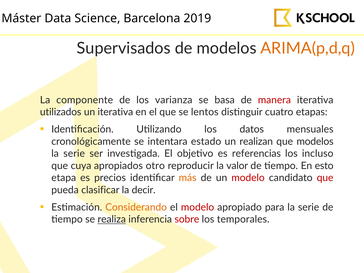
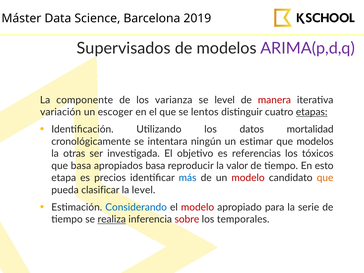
ARIMA(p,d,q colour: orange -> purple
se basa: basa -> level
utilizados: utilizados -> variación
un iterativa: iterativa -> escoger
etapas underline: none -> present
mensuales: mensuales -> mortalidad
estado: estado -> ningún
realizan: realizan -> estimar
serie at (74, 154): serie -> otras
incluso: incluso -> tóxicos
que cuya: cuya -> basa
apropiados otro: otro -> basa
más colour: orange -> blue
que at (325, 178) colour: red -> orange
la decir: decir -> level
Considerando colour: orange -> blue
